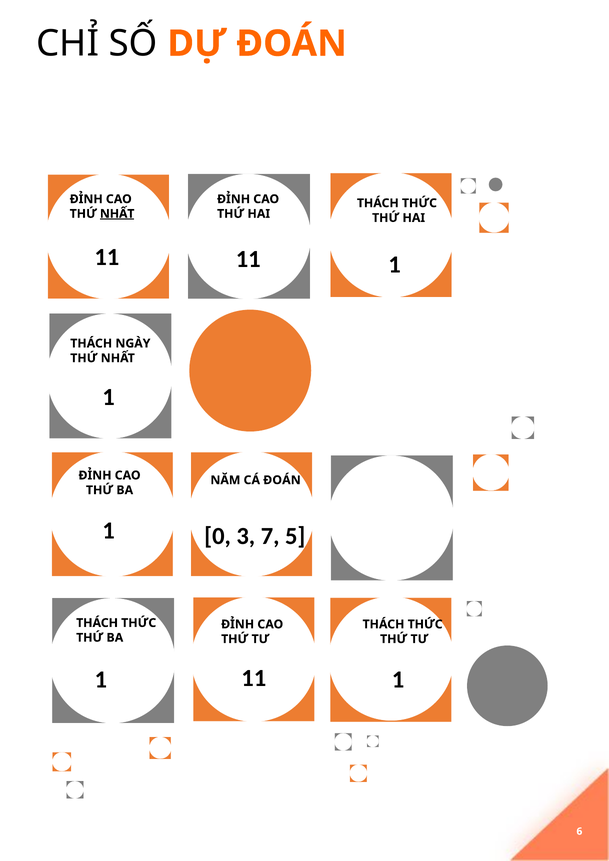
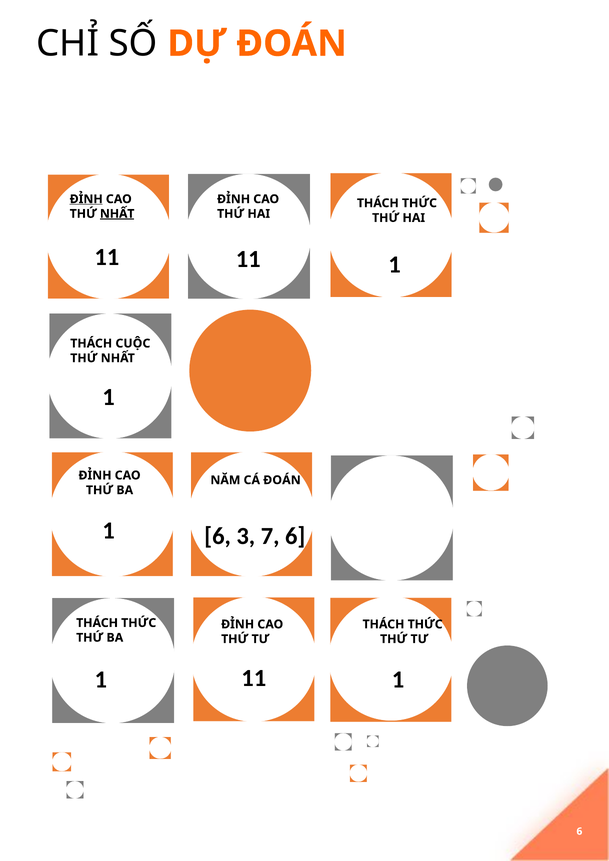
ĐỈNH at (86, 199) underline: none -> present
NGÀY: NGÀY -> CUỘC
0 at (218, 536): 0 -> 6
7 5: 5 -> 6
